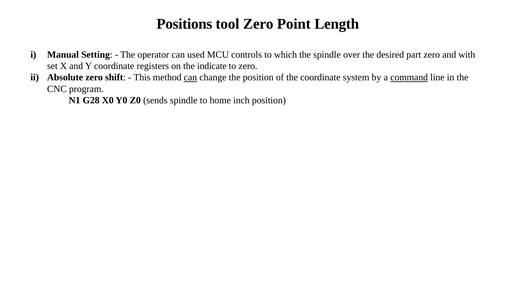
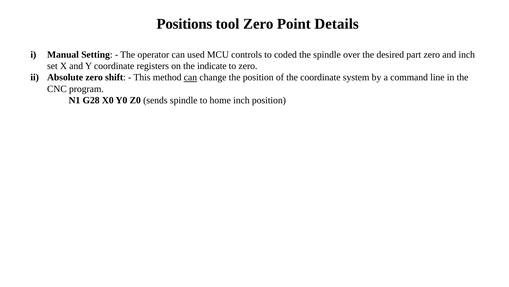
Length: Length -> Details
which: which -> coded
and with: with -> inch
command underline: present -> none
